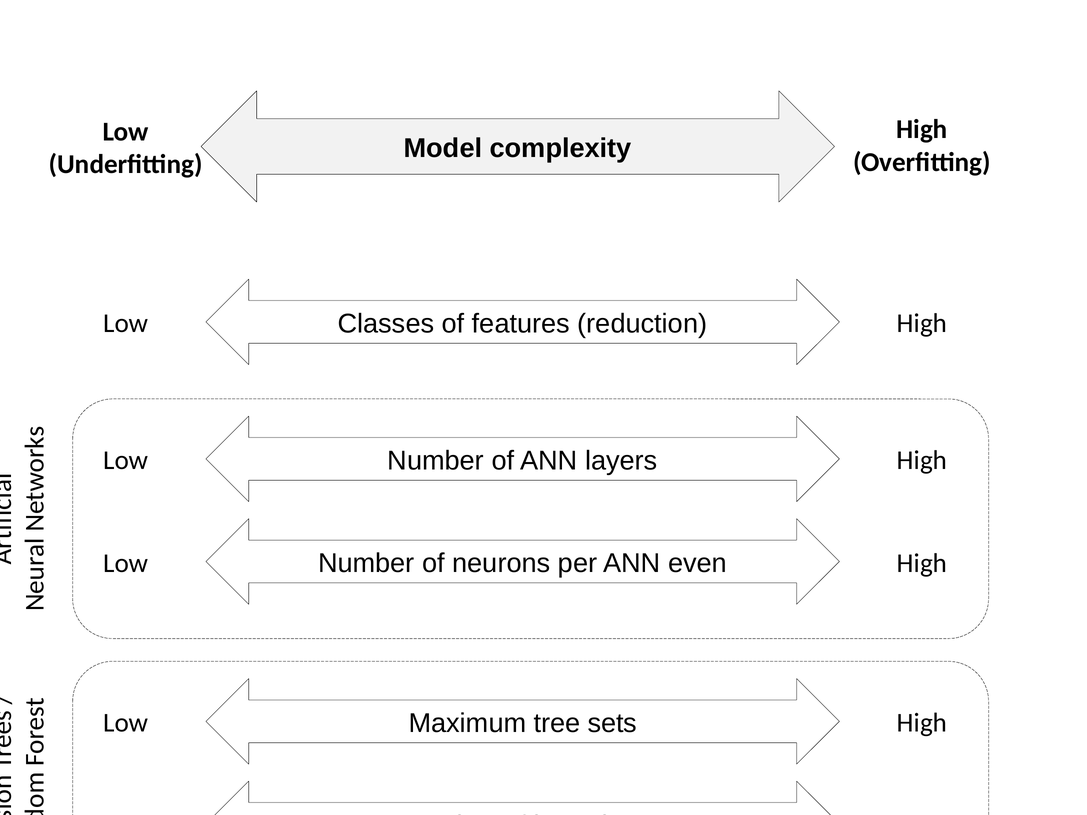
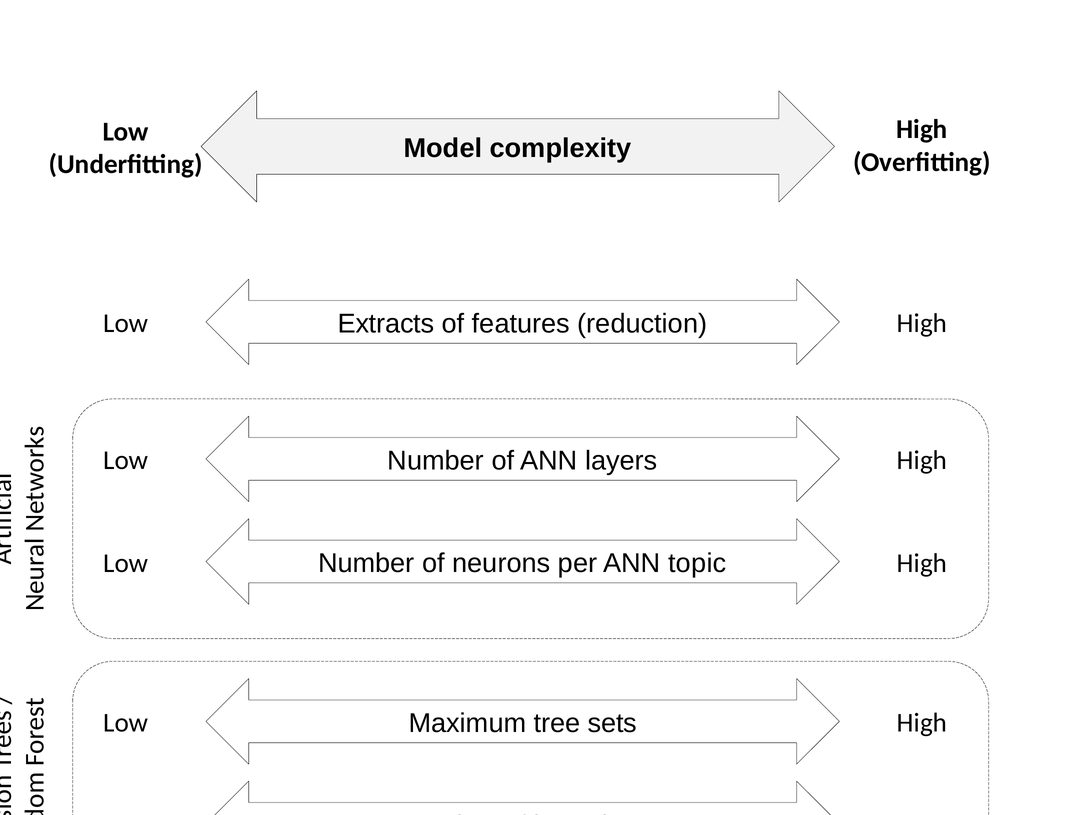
Classes: Classes -> Extracts
even: even -> topic
